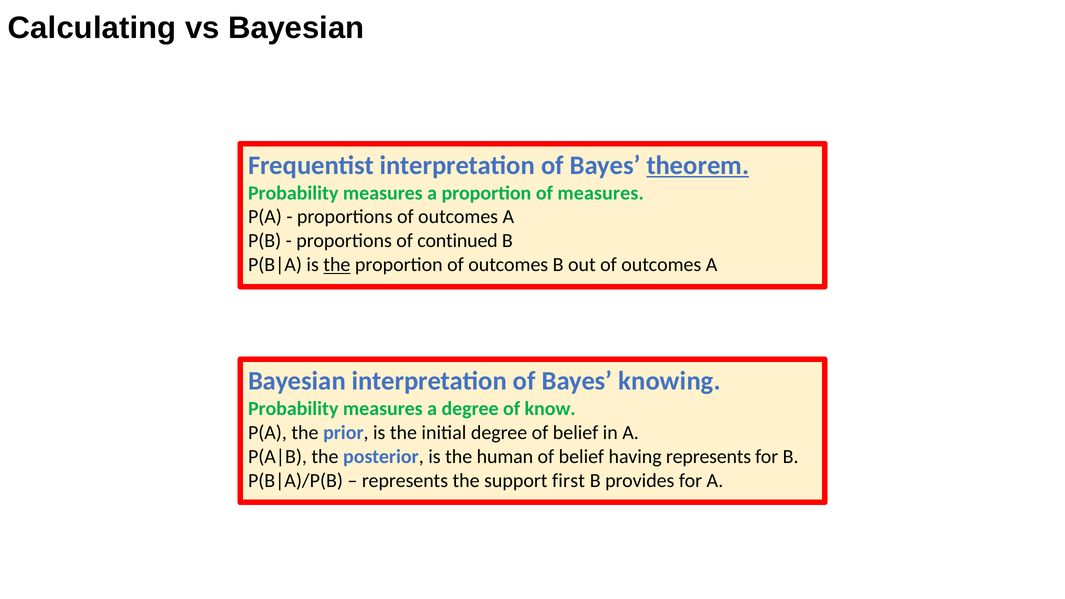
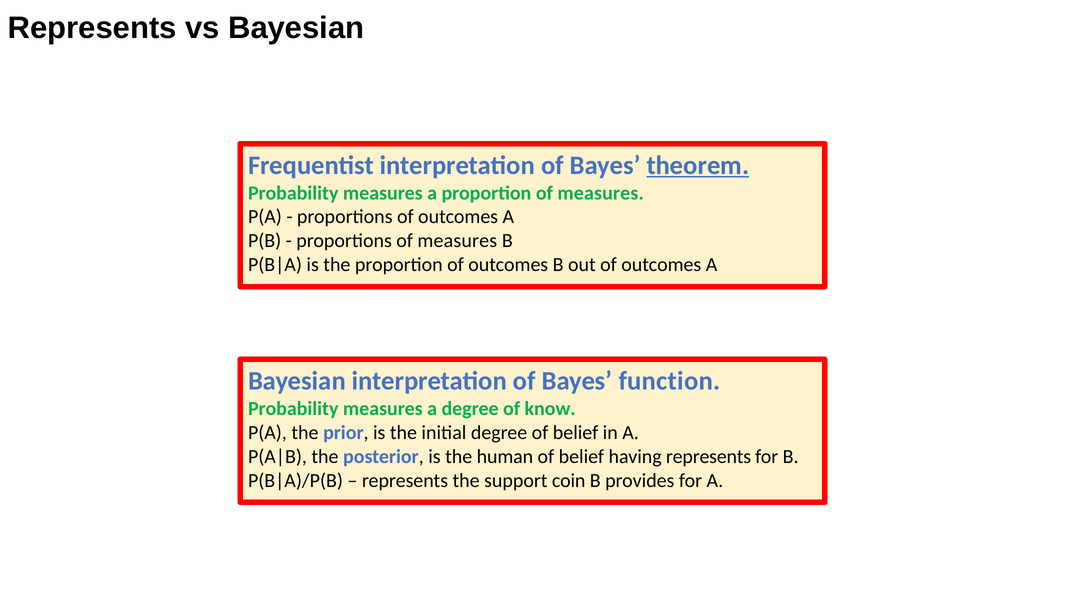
Calculating at (92, 28): Calculating -> Represents
proportions of continued: continued -> measures
the at (337, 265) underline: present -> none
knowing: knowing -> function
first: first -> coin
